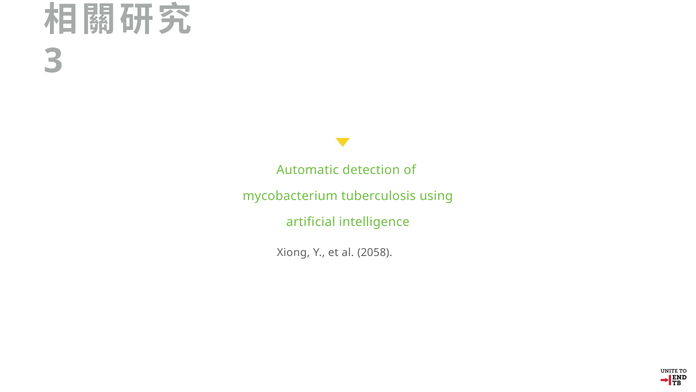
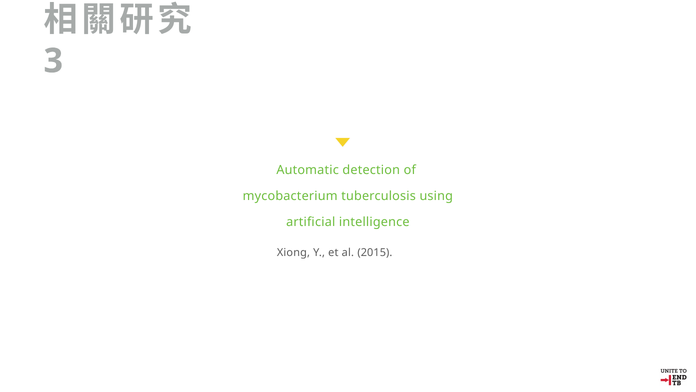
2058: 2058 -> 2015
